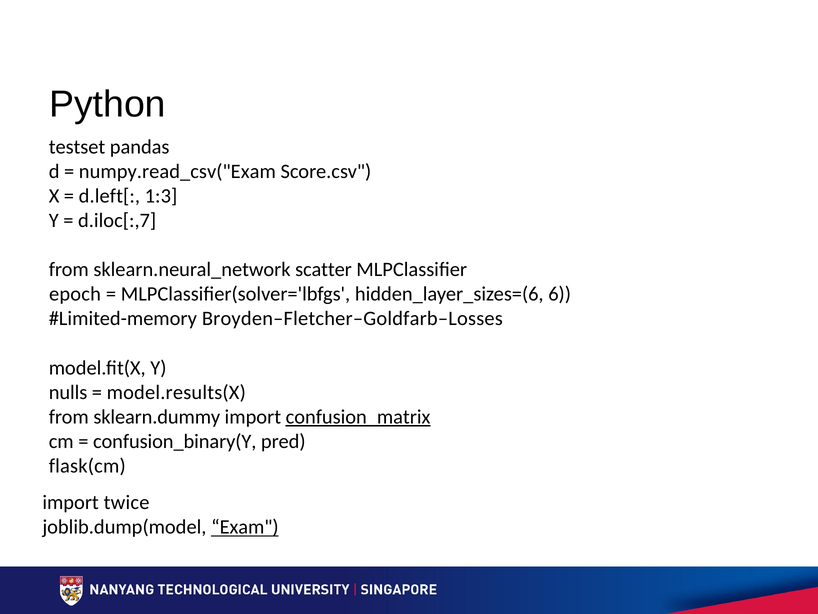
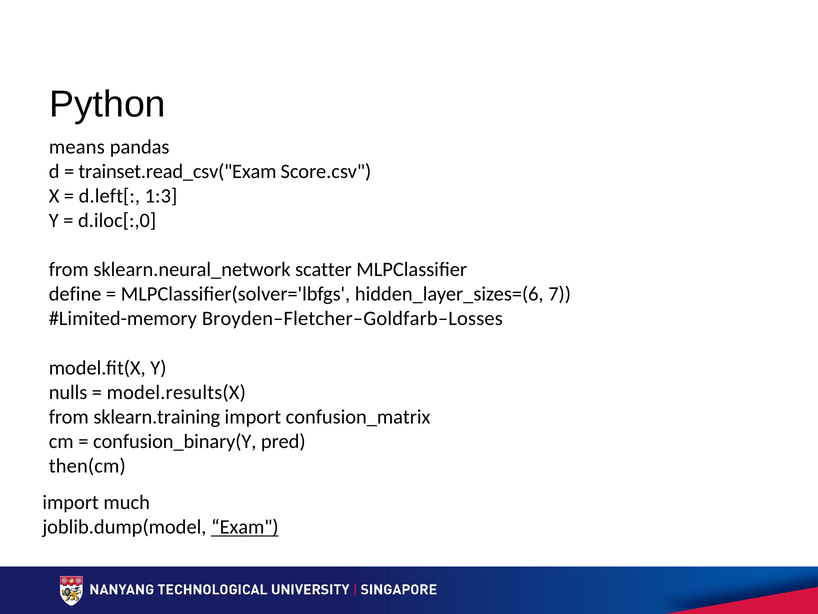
testset: testset -> means
numpy.read_csv("Exam: numpy.read_csv("Exam -> trainset.read_csv("Exam
d.iloc[:,7: d.iloc[:,7 -> d.iloc[:,0
epoch: epoch -> define
6: 6 -> 7
sklearn.dummy: sklearn.dummy -> sklearn.training
confusion_matrix underline: present -> none
flask(cm: flask(cm -> then(cm
twice: twice -> much
